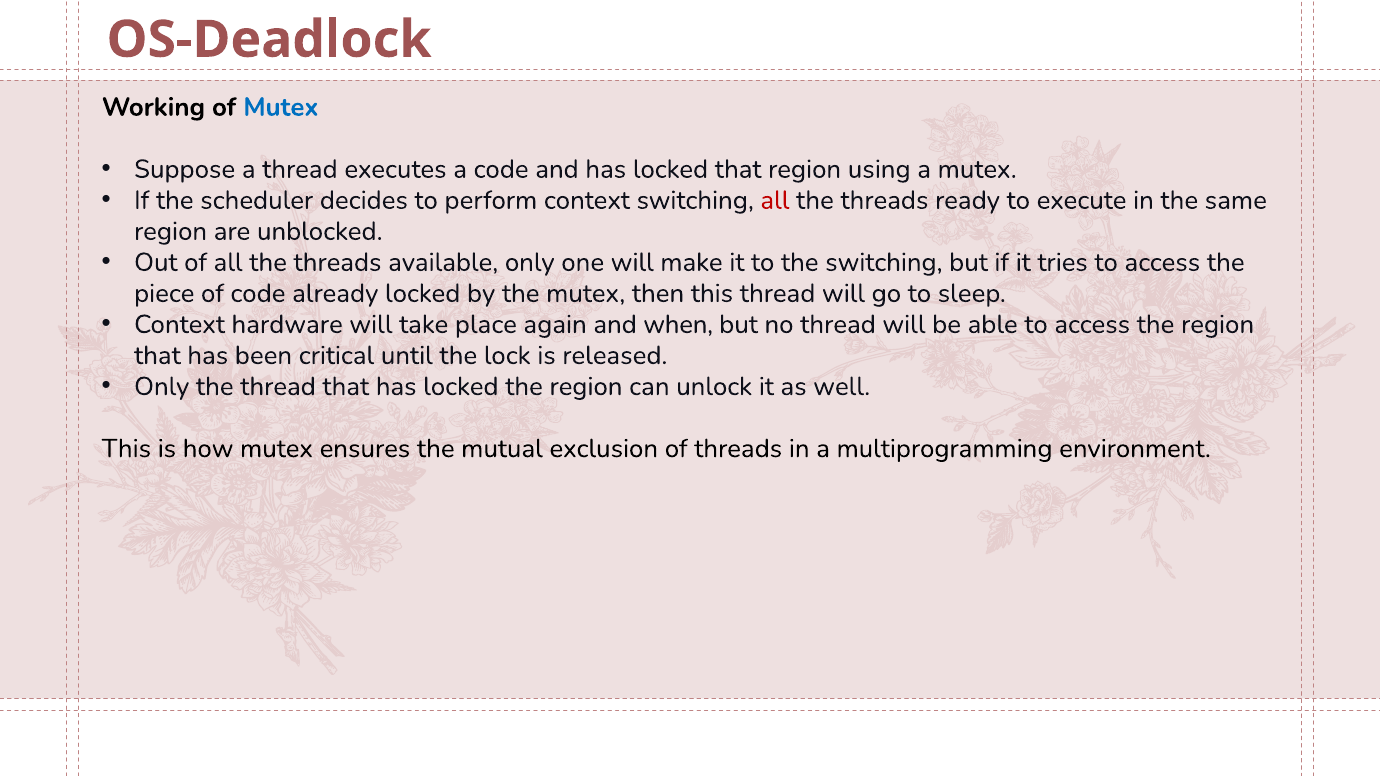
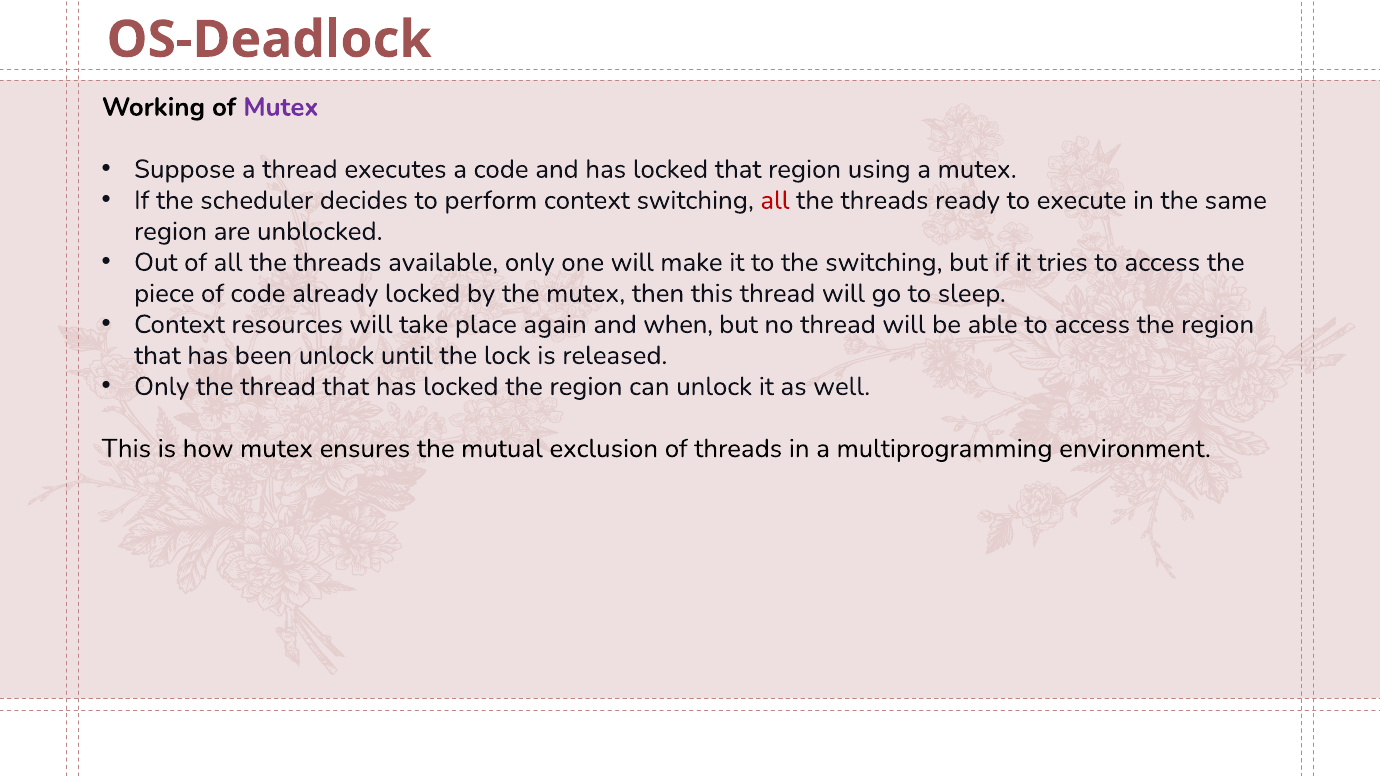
Mutex at (281, 107) colour: blue -> purple
hardware: hardware -> resources
been critical: critical -> unlock
